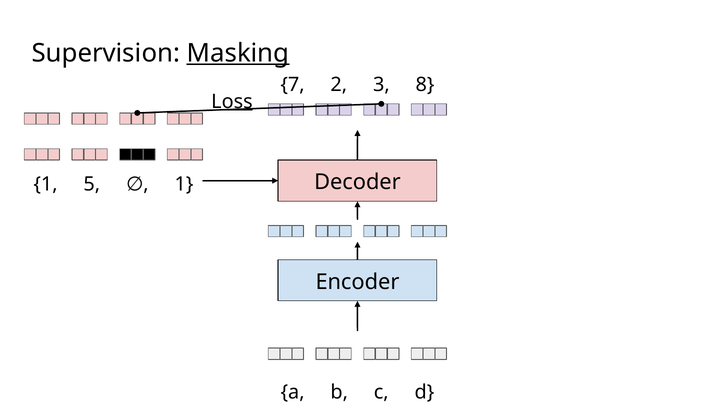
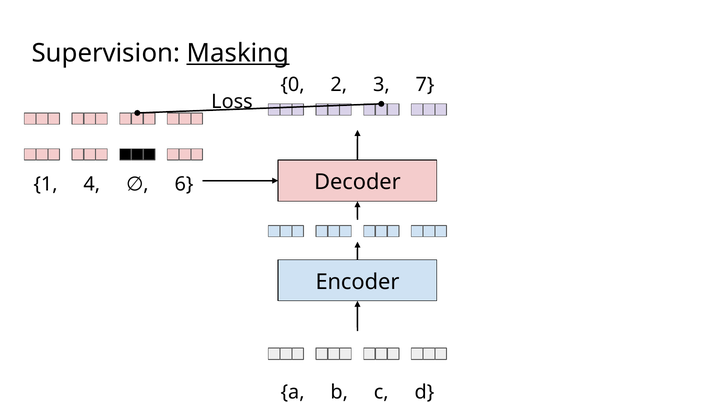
7: 7 -> 0
8: 8 -> 7
Loss underline: present -> none
5: 5 -> 4
1 at (184, 184): 1 -> 6
